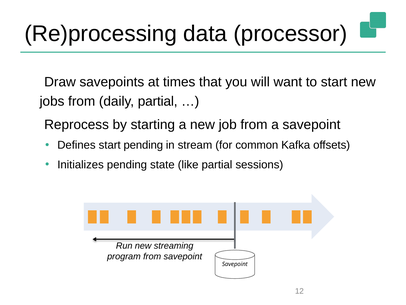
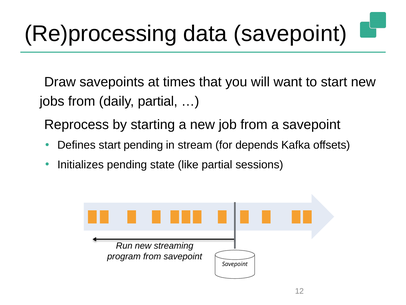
data processor: processor -> savepoint
common: common -> depends
